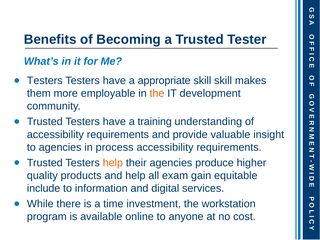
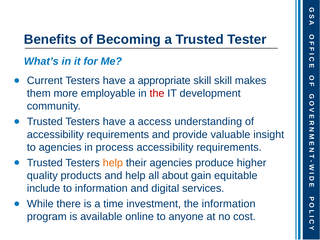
Testers at (45, 81): Testers -> Current
the at (157, 93) colour: orange -> red
training: training -> access
exam: exam -> about
the workstation: workstation -> information
